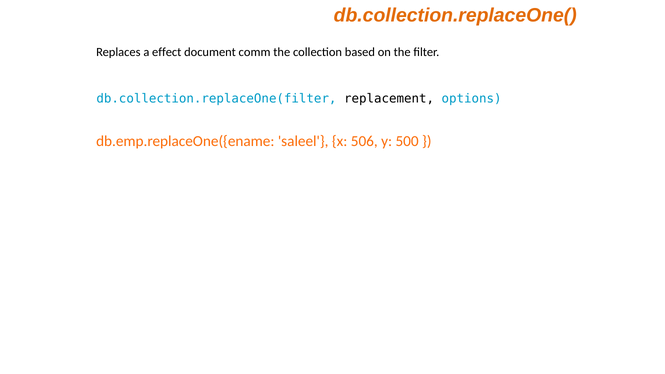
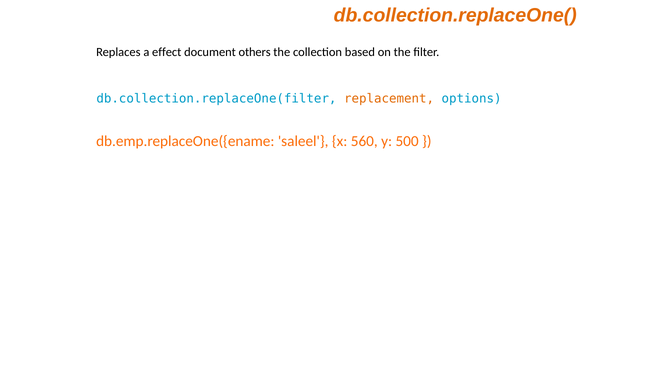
comm: comm -> others
replacement colour: black -> orange
506: 506 -> 560
